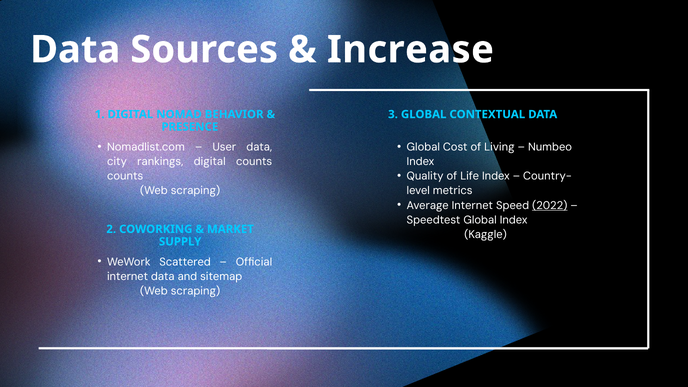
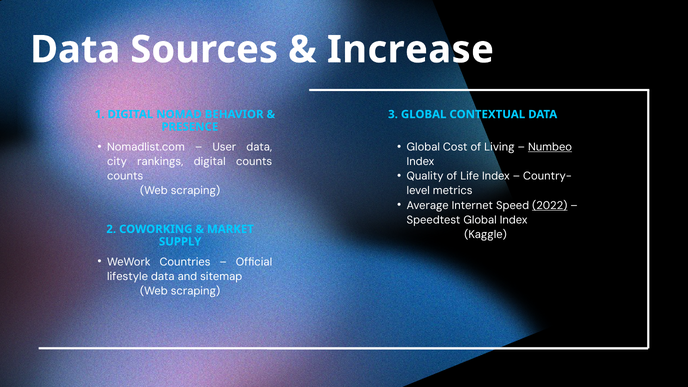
Numbeo underline: none -> present
Scattered: Scattered -> Countries
internet at (128, 276): internet -> lifestyle
